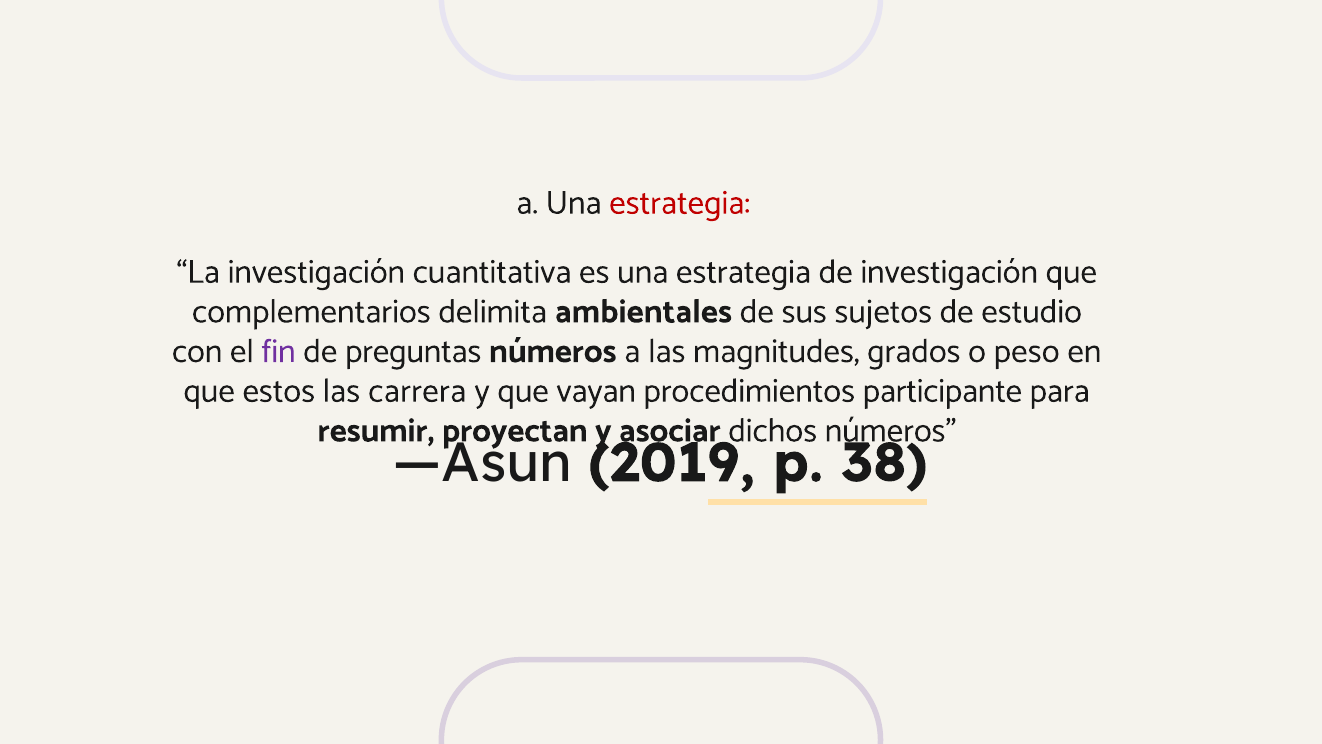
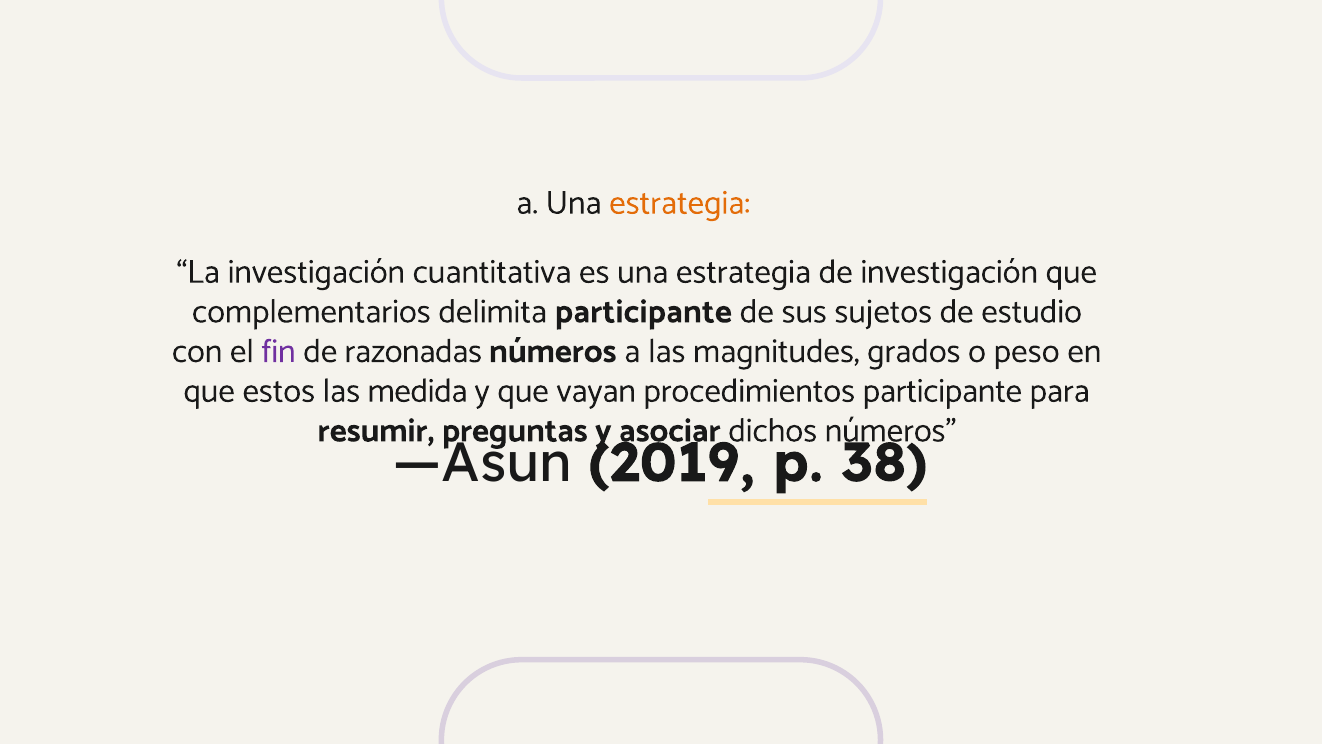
estrategia at (680, 203) colour: red -> orange
delimita ambientales: ambientales -> participante
preguntas: preguntas -> razonadas
carrera: carrera -> medida
proyectan: proyectan -> preguntas
